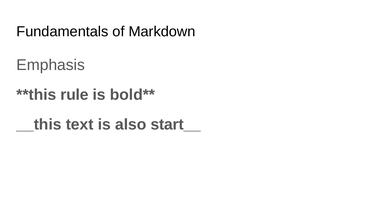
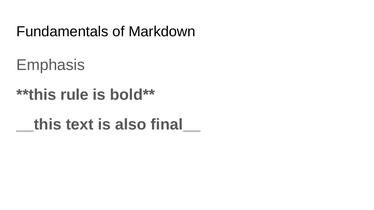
start__: start__ -> final__
